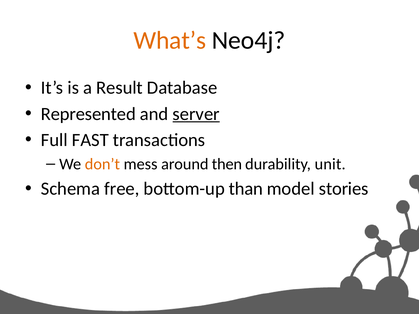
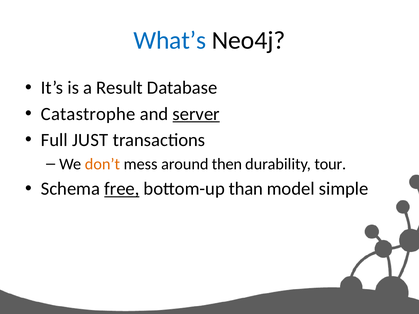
What’s colour: orange -> blue
Represented: Represented -> Catastrophe
FAST: FAST -> JUST
unit: unit -> tour
free underline: none -> present
stories: stories -> simple
